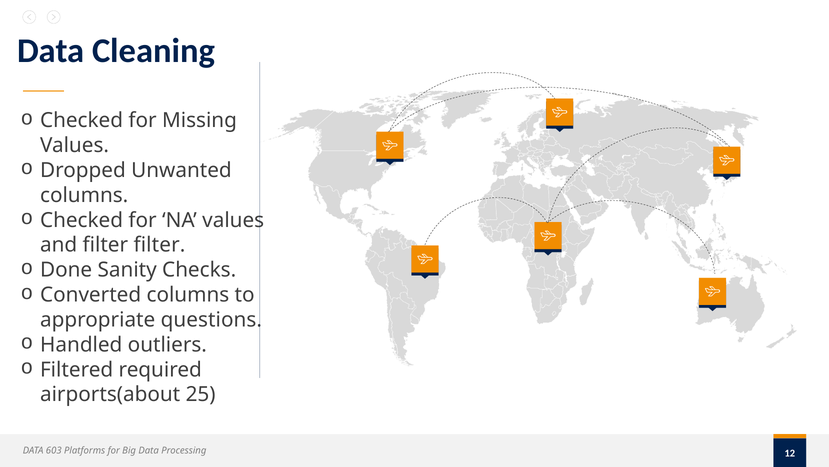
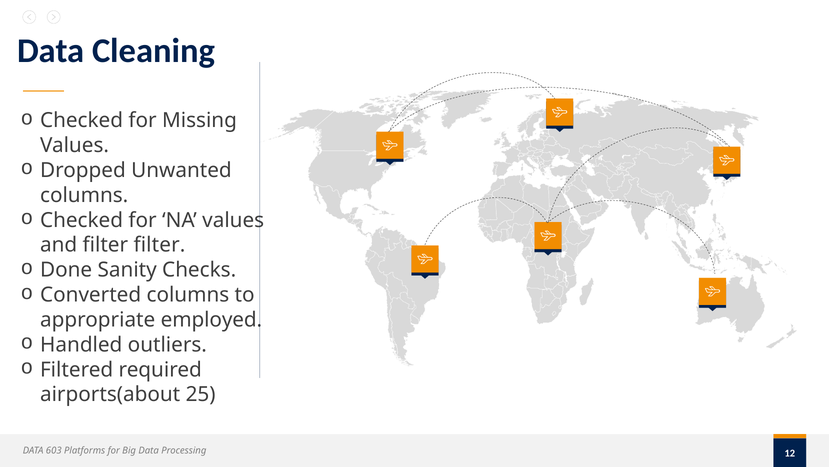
questions: questions -> employed
